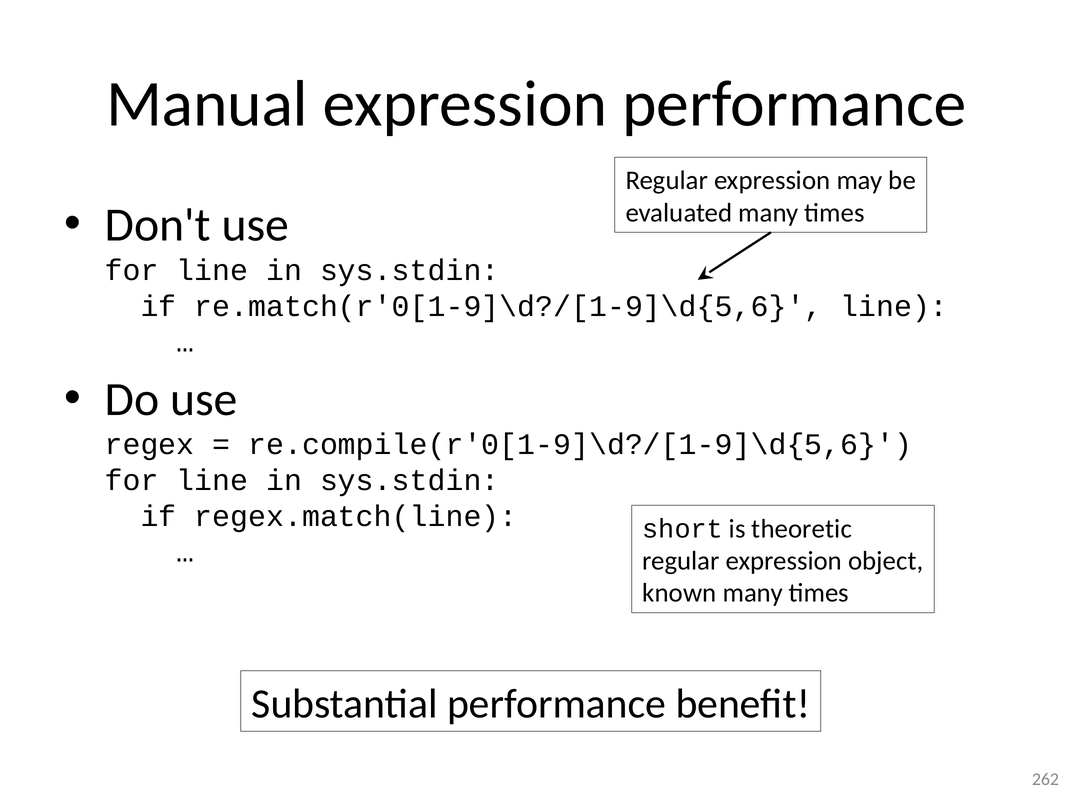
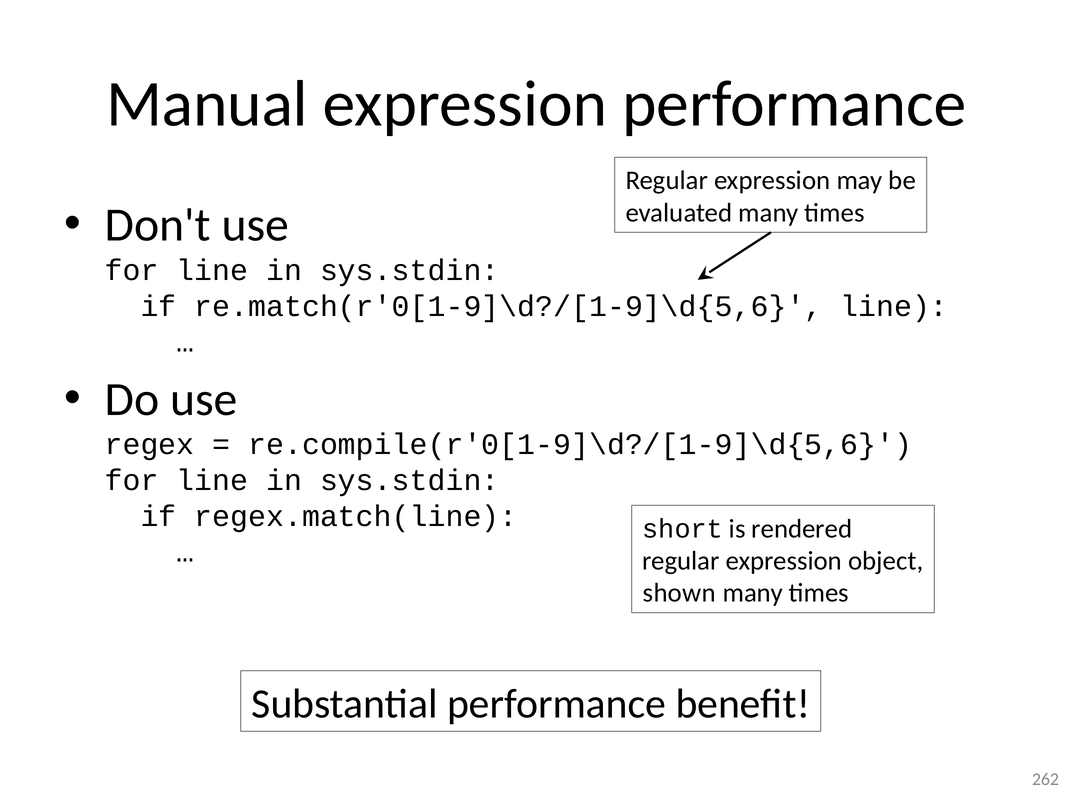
theoretic: theoretic -> rendered
known: known -> shown
